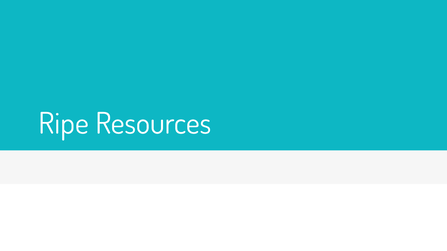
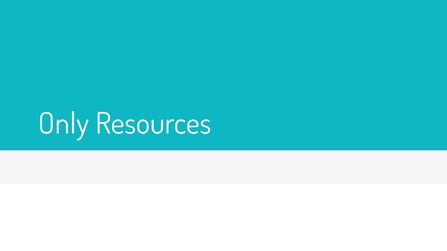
Ripe: Ripe -> Only
